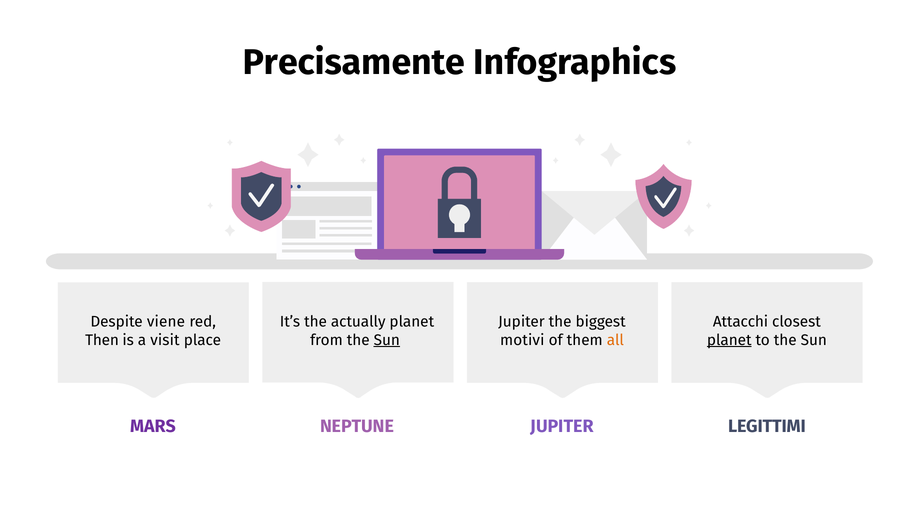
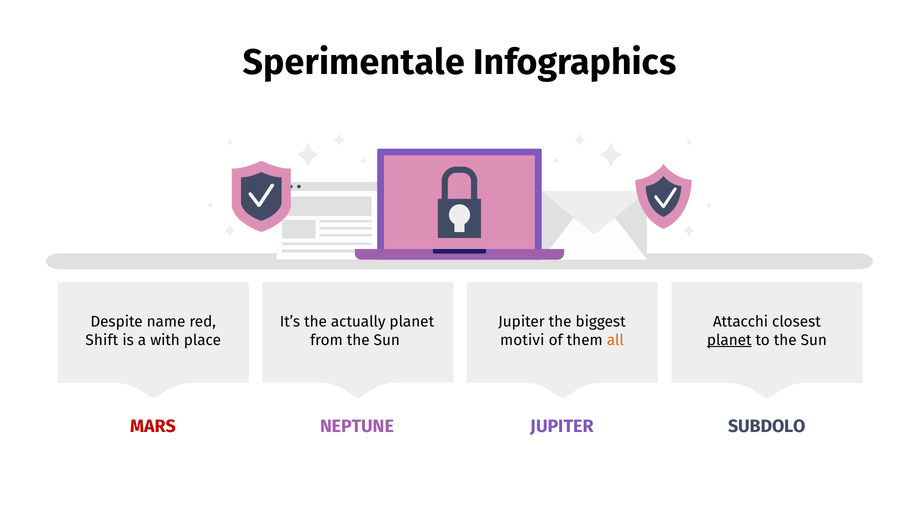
Precisamente: Precisamente -> Sperimentale
viene: viene -> name
Then: Then -> Shift
visit: visit -> with
Sun at (387, 340) underline: present -> none
MARS colour: purple -> red
LEGITTIMI: LEGITTIMI -> SUBDOLO
